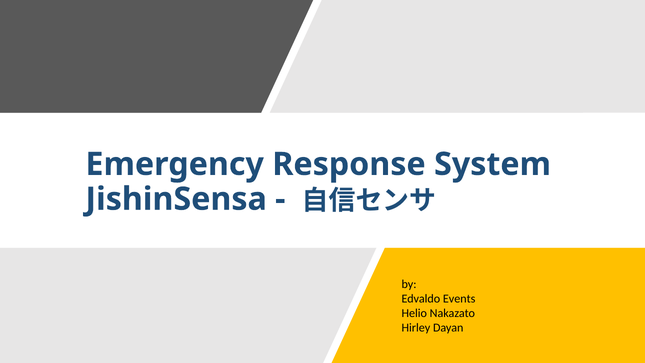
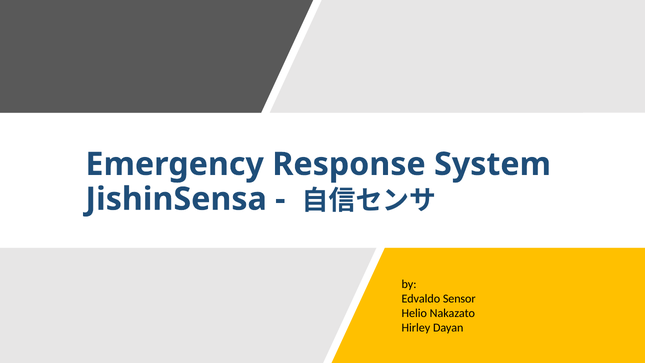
Events: Events -> Sensor
